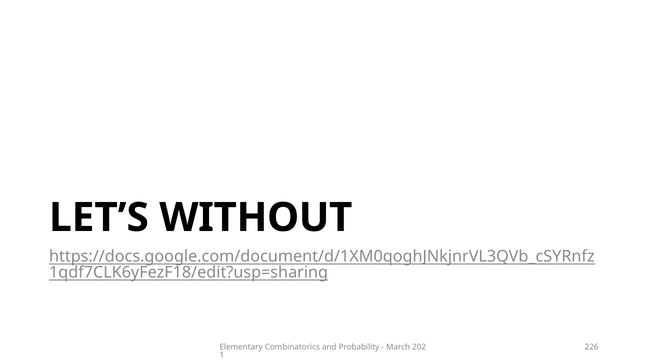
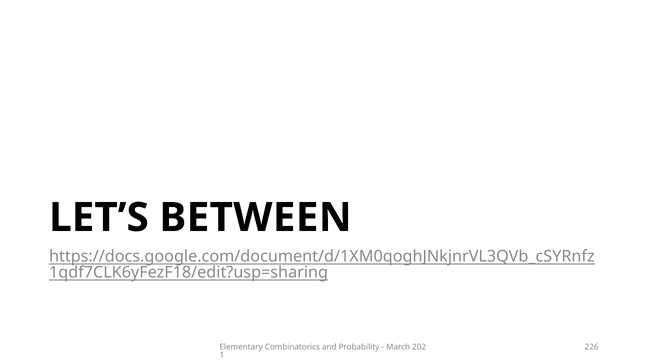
WITHOUT: WITHOUT -> BETWEEN
